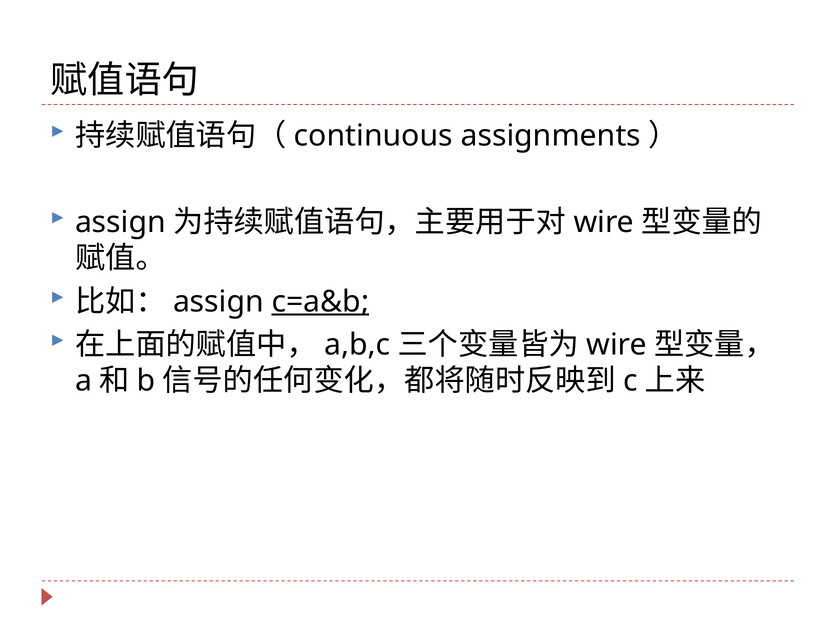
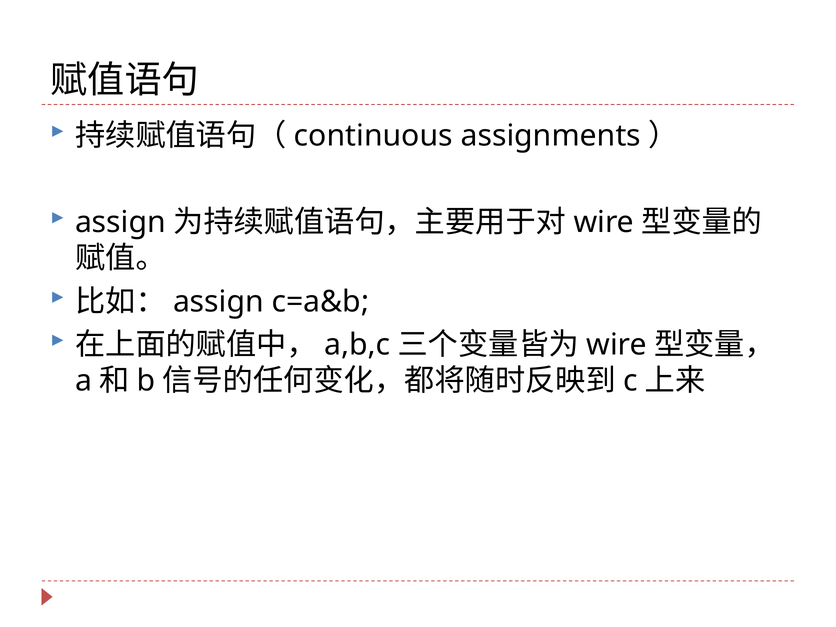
c=a&b underline: present -> none
